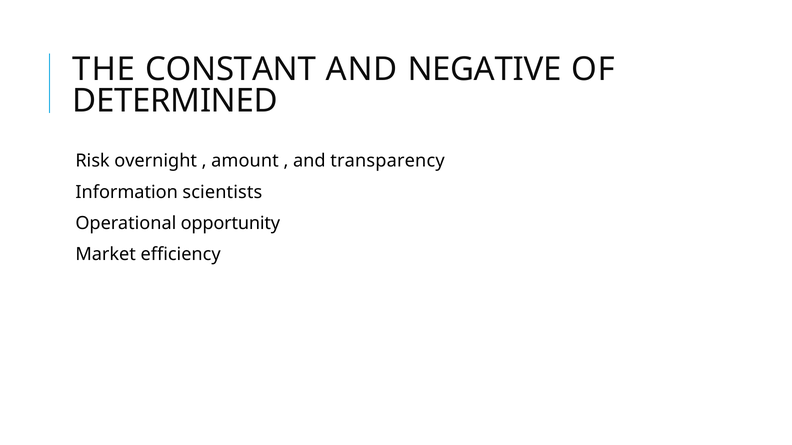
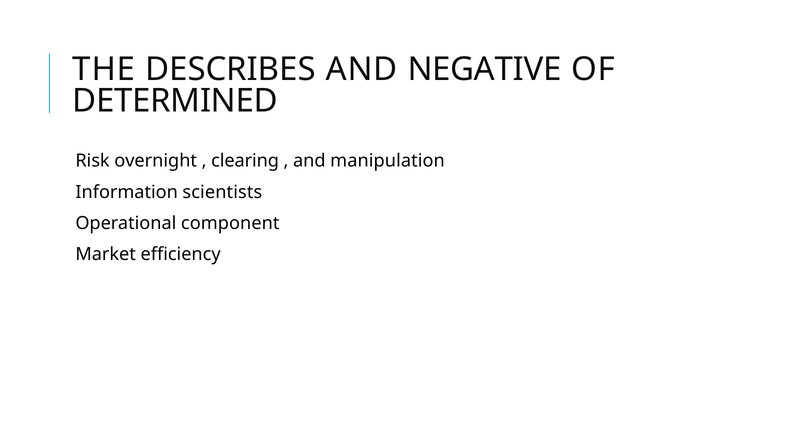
CONSTANT: CONSTANT -> DESCRIBES
amount: amount -> clearing
transparency: transparency -> manipulation
opportunity: opportunity -> component
